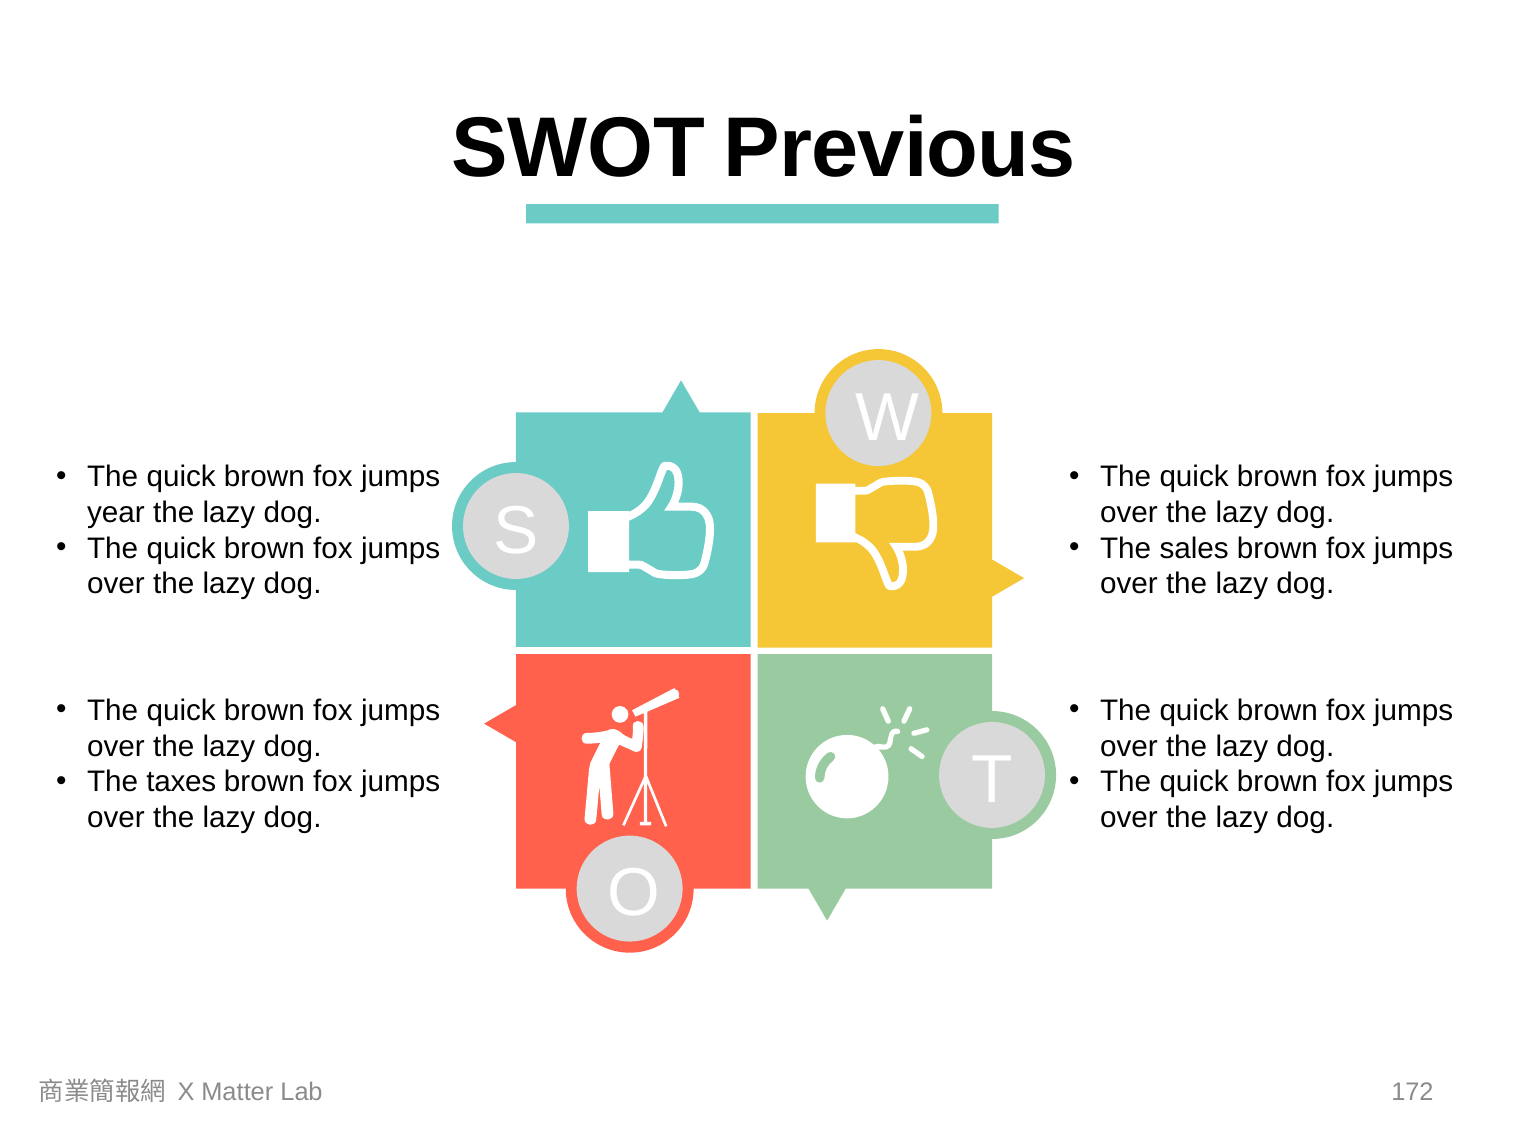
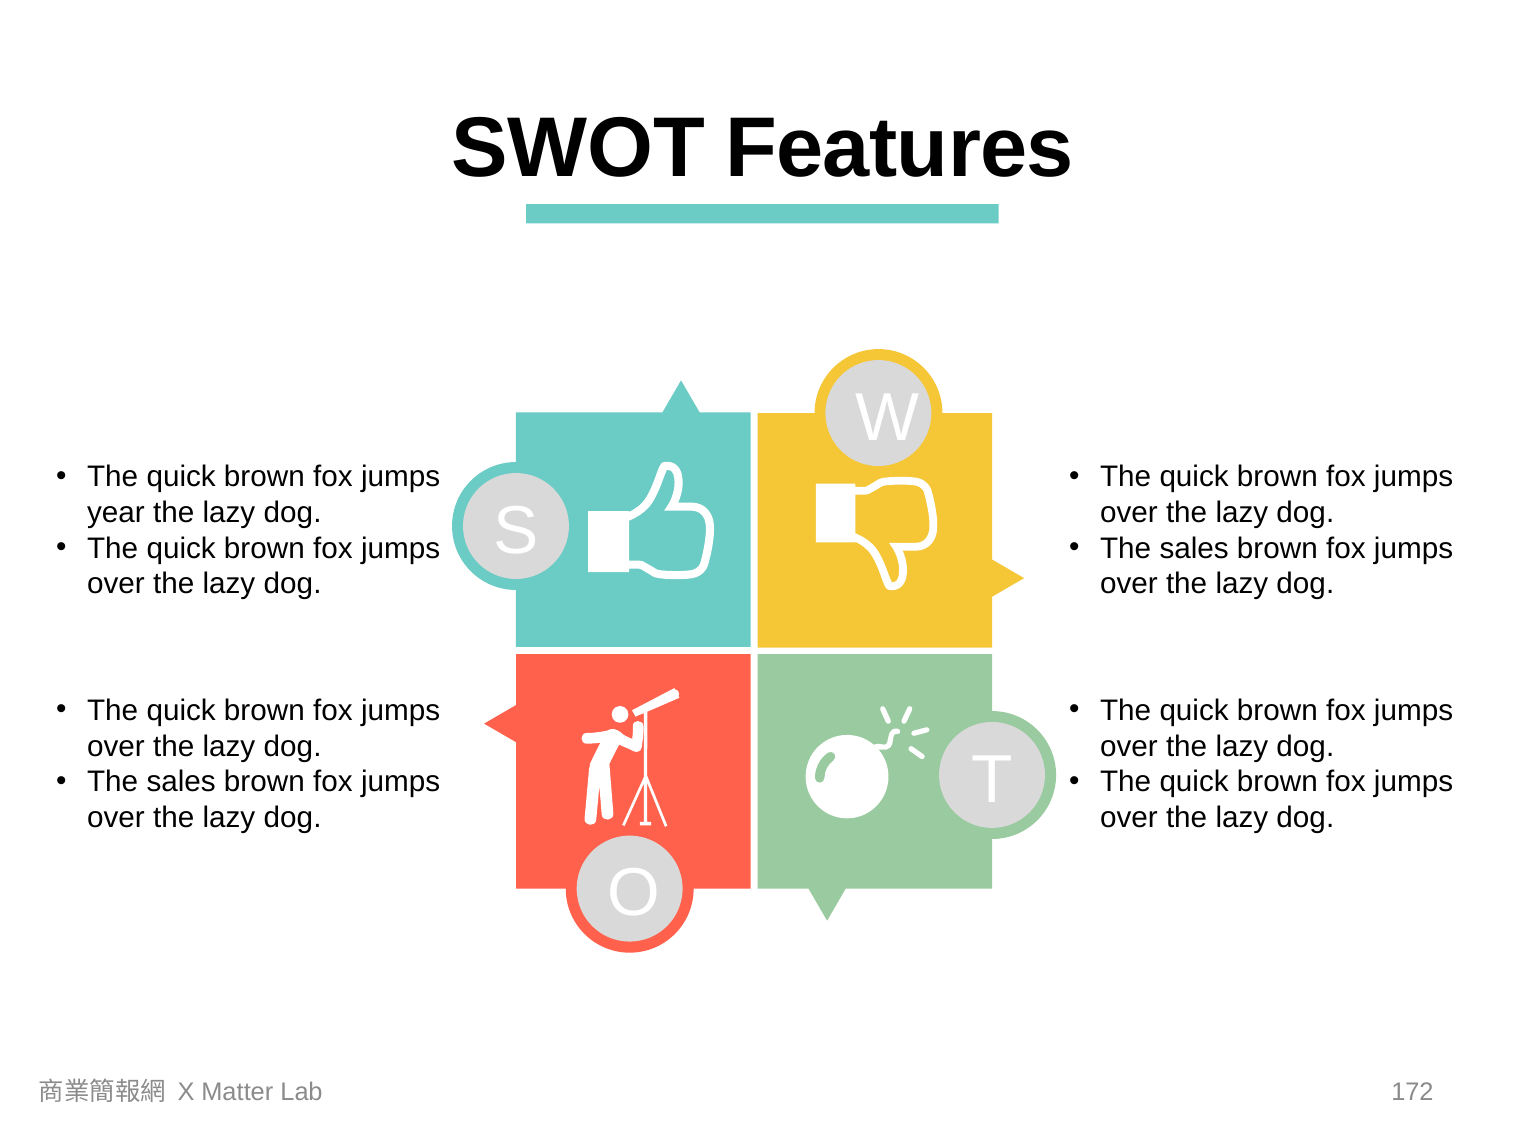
Previous: Previous -> Features
taxes at (181, 782): taxes -> sales
